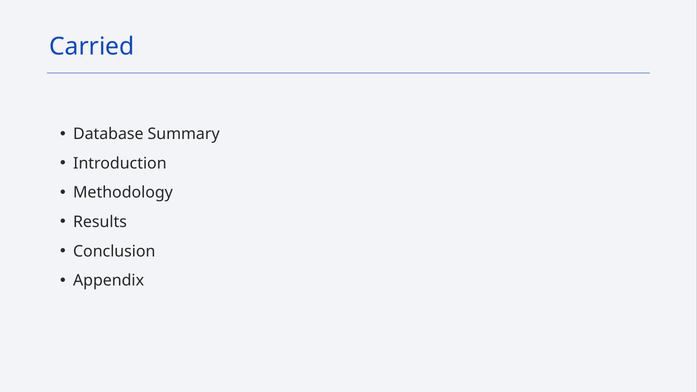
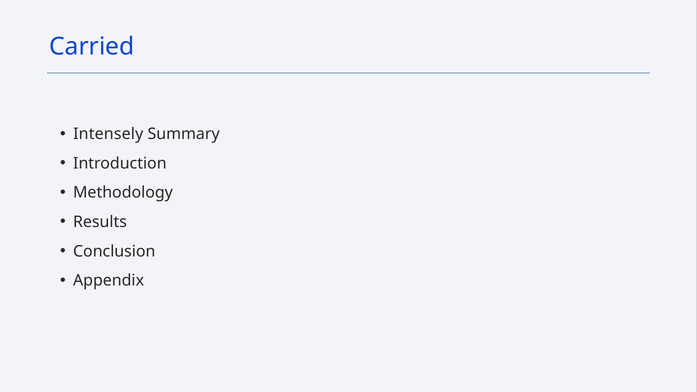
Database: Database -> Intensely
